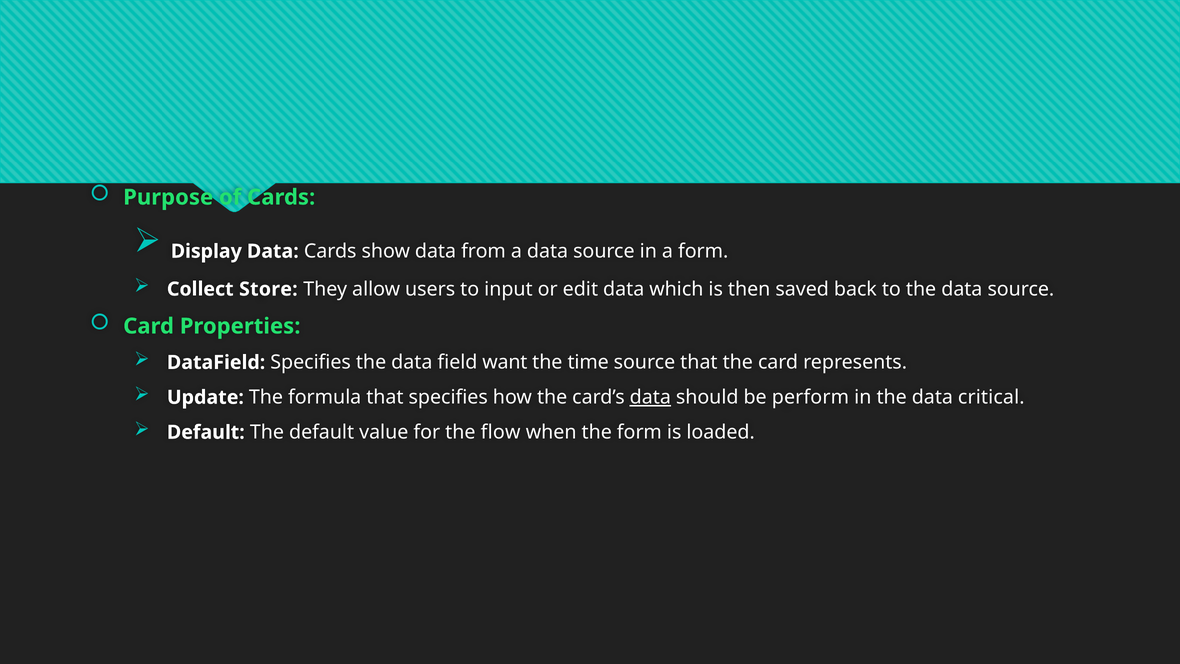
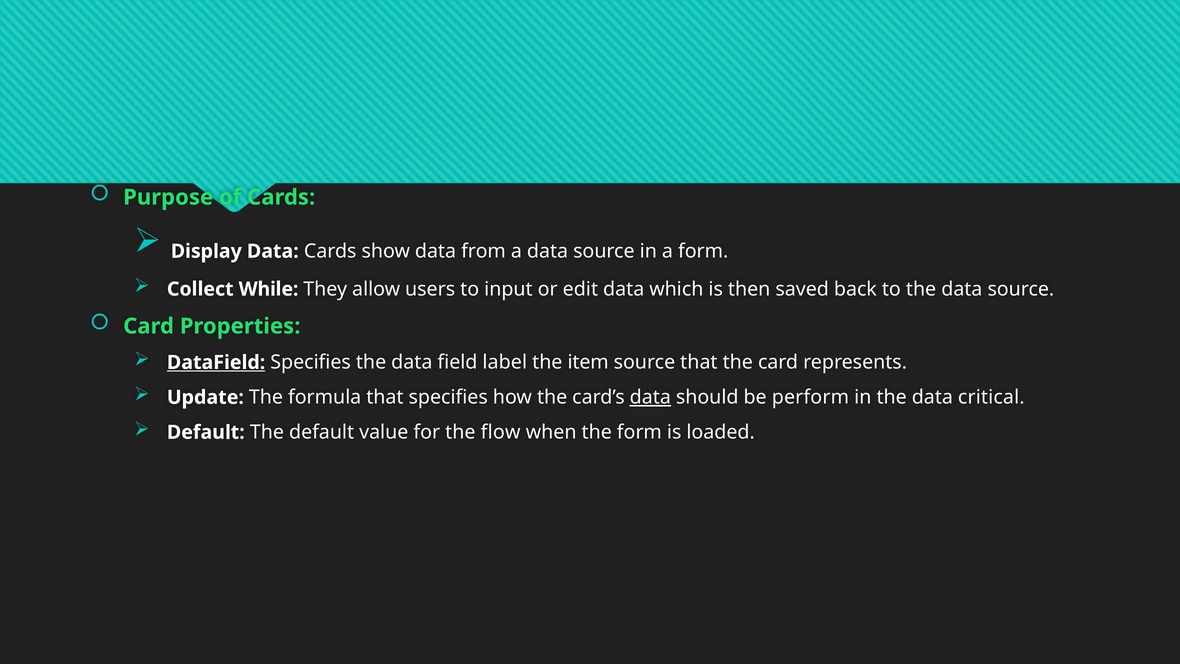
Store: Store -> While
DataField underline: none -> present
want: want -> label
time: time -> item
